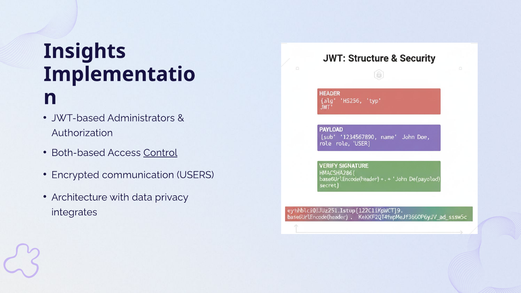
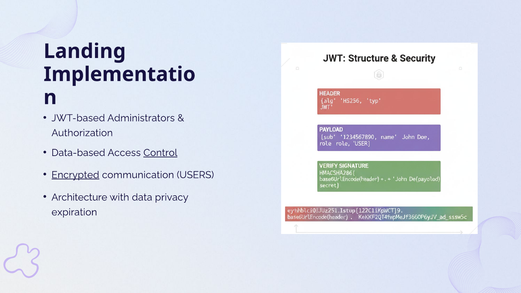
Insights: Insights -> Landing
Both-based: Both-based -> Data-based
Encrypted underline: none -> present
integrates: integrates -> expiration
